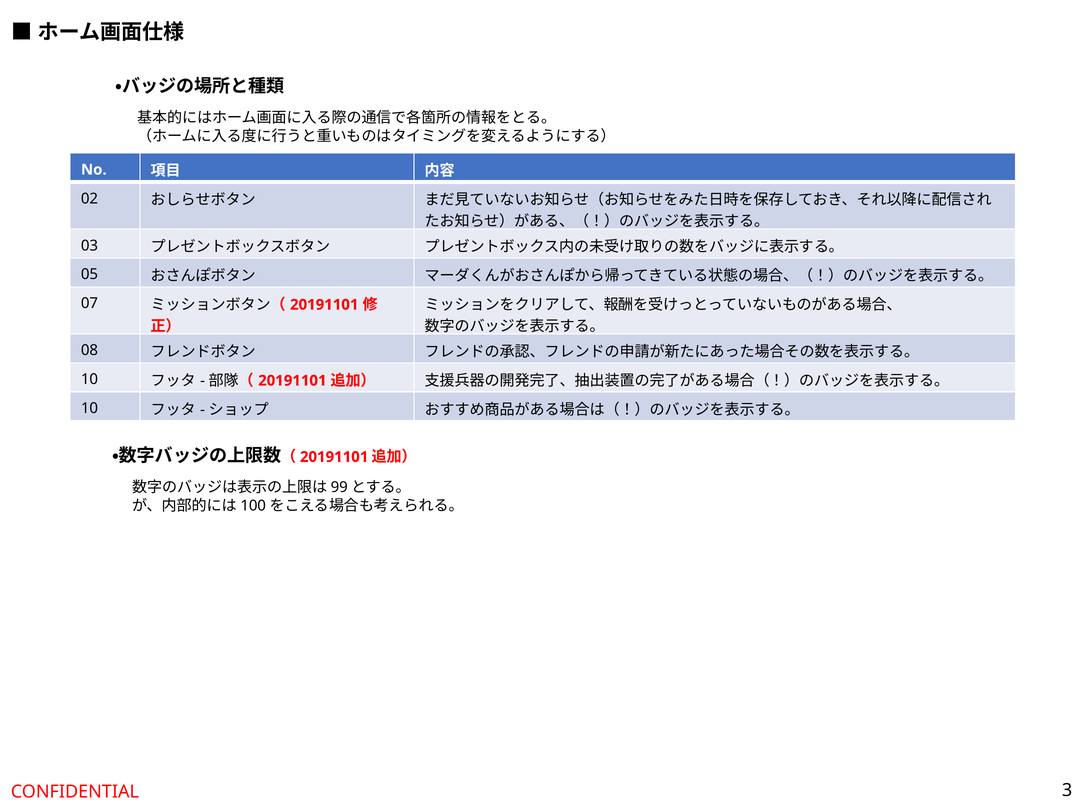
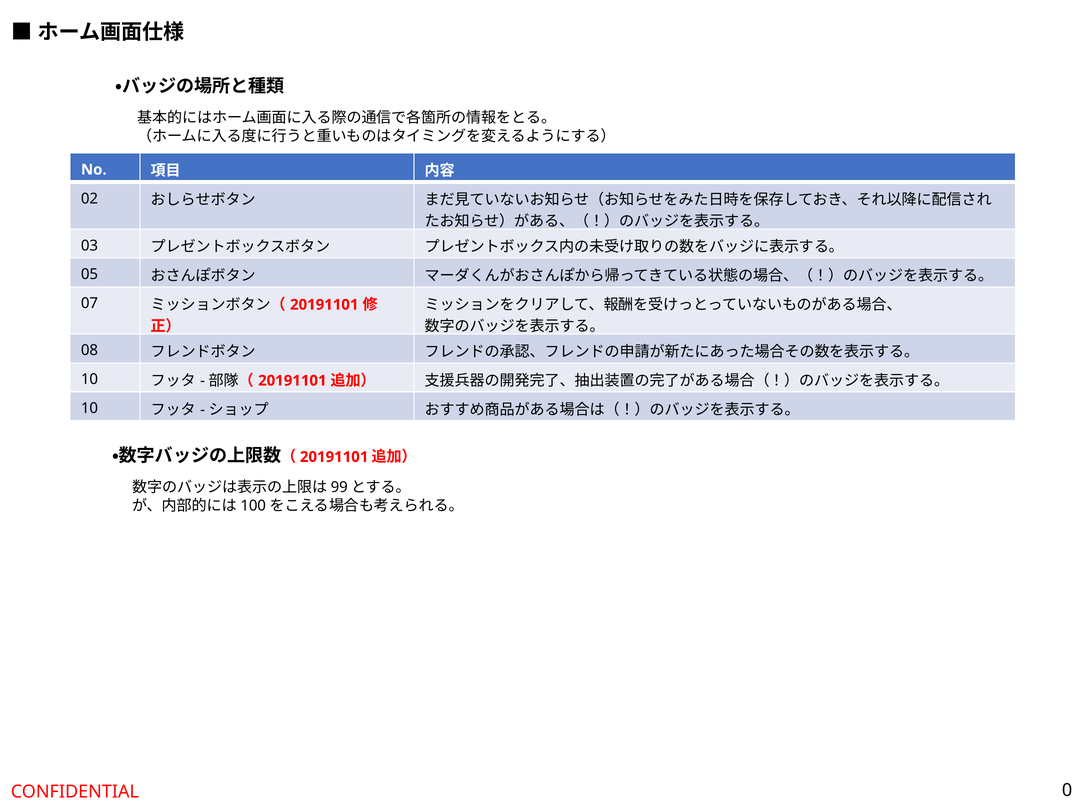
3: 3 -> 0
